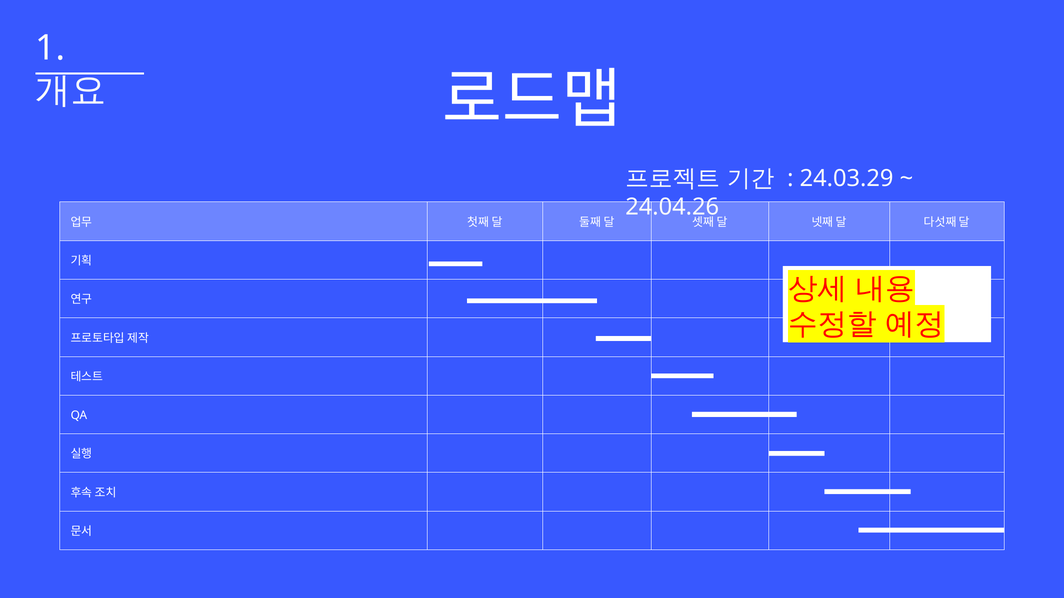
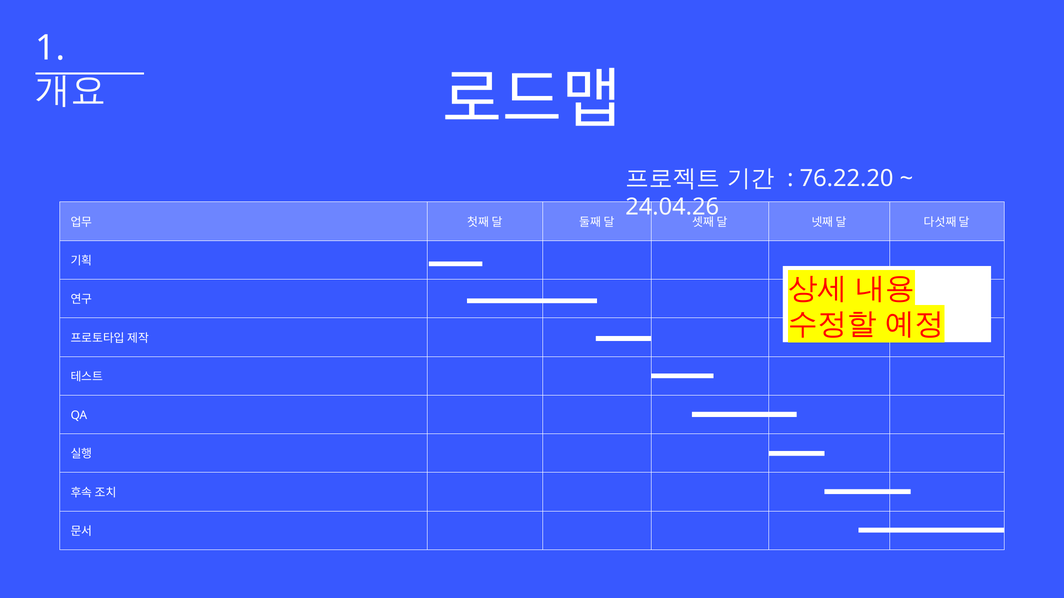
24.03.29: 24.03.29 -> 76.22.20
